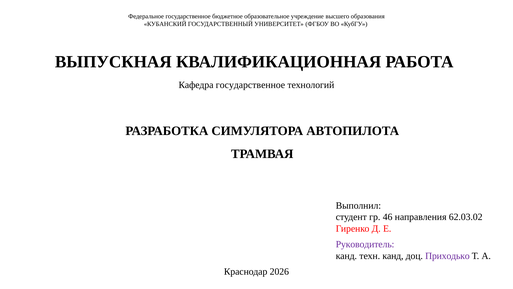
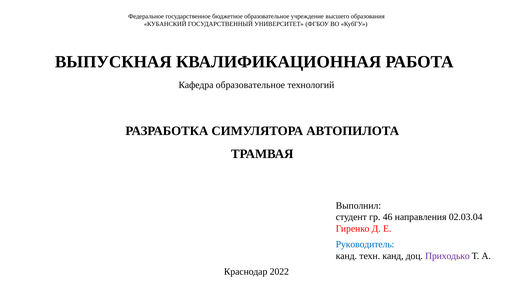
Кафедра государственное: государственное -> образовательное
62.03.02: 62.03.02 -> 02.03.04
Руководитель colour: purple -> blue
2026: 2026 -> 2022
